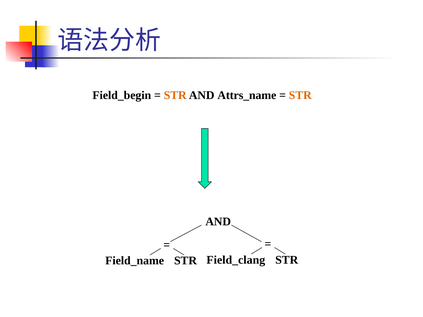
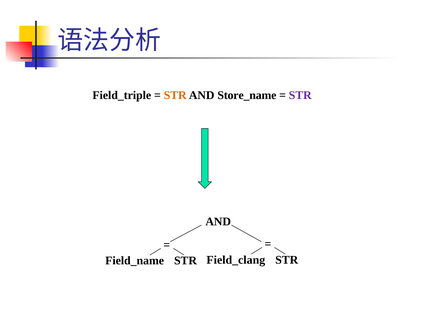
Field_begin: Field_begin -> Field_triple
Attrs_name: Attrs_name -> Store_name
STR at (300, 95) colour: orange -> purple
